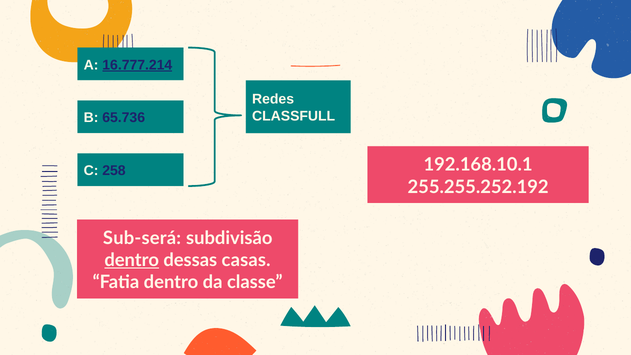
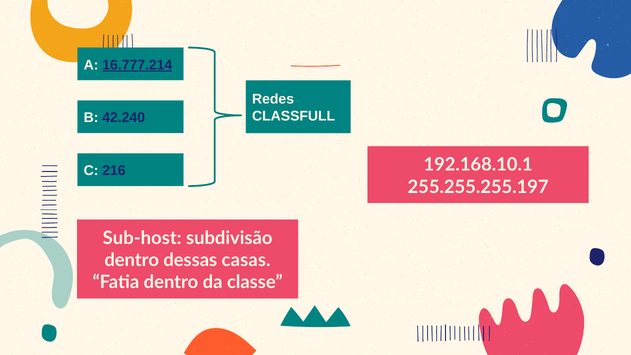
65.736: 65.736 -> 42.240
258: 258 -> 216
255.255.252.192: 255.255.252.192 -> 255.255.255.197
Sub-será: Sub-será -> Sub-host
dentro at (132, 260) underline: present -> none
